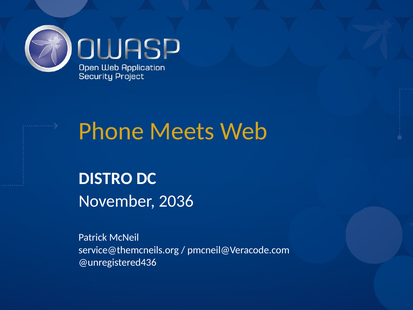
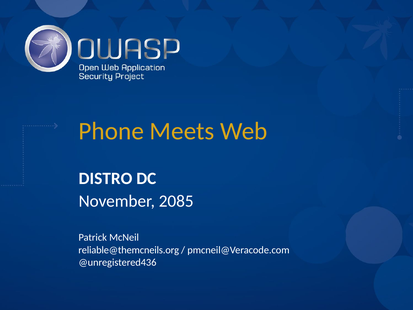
2036: 2036 -> 2085
service@themcneils.org: service@themcneils.org -> reliable@themcneils.org
